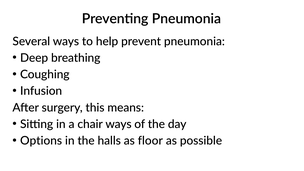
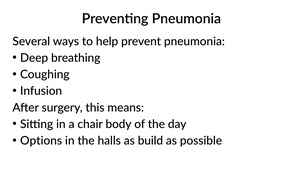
chair ways: ways -> body
floor: floor -> build
